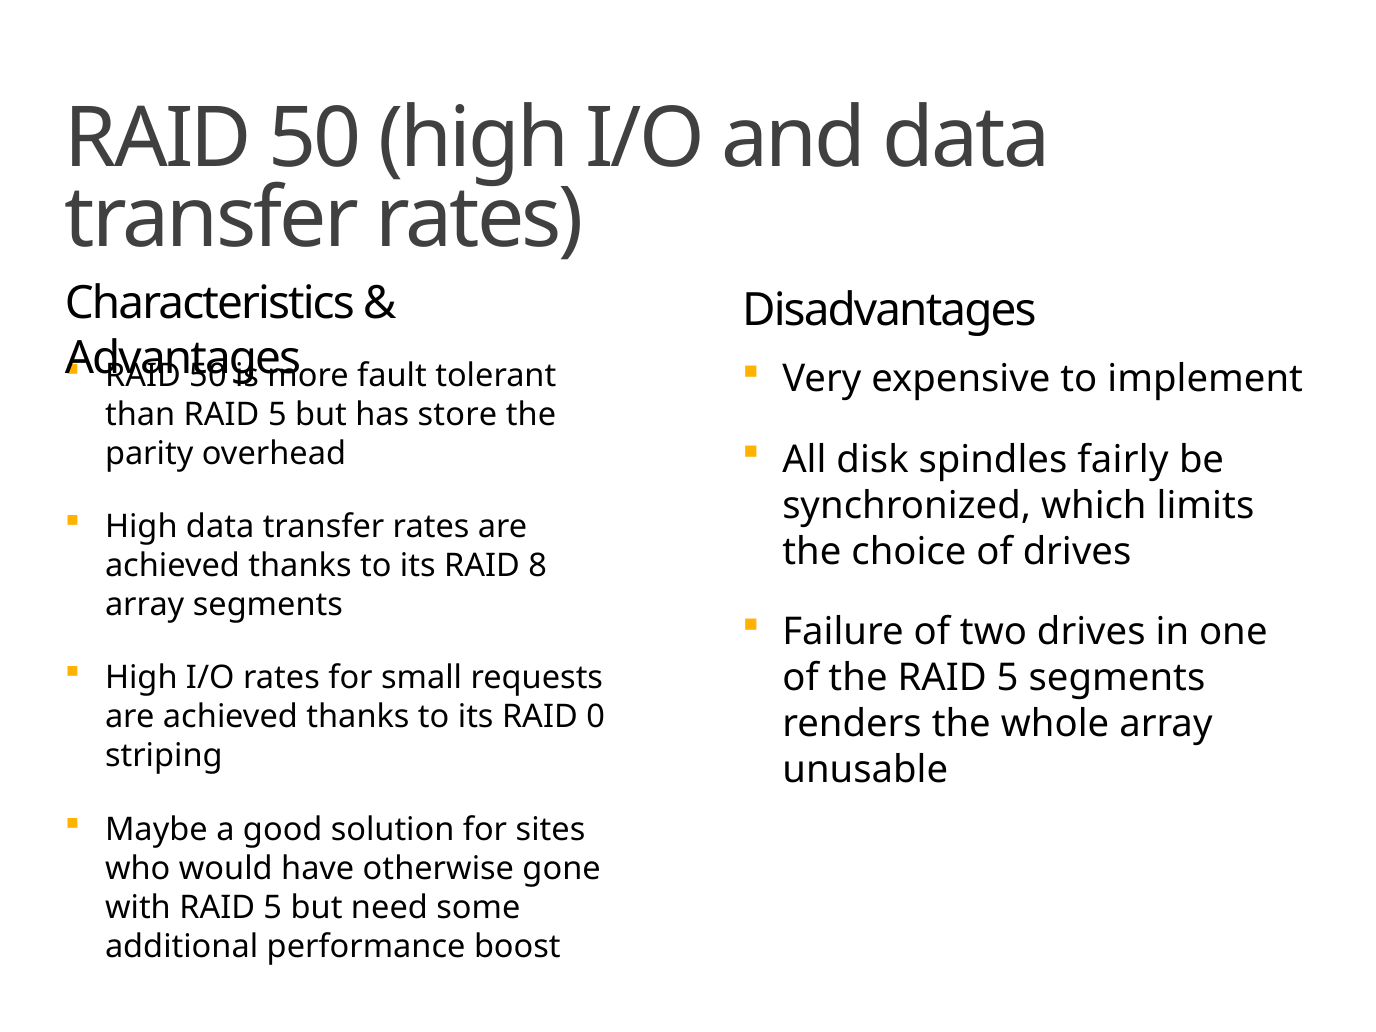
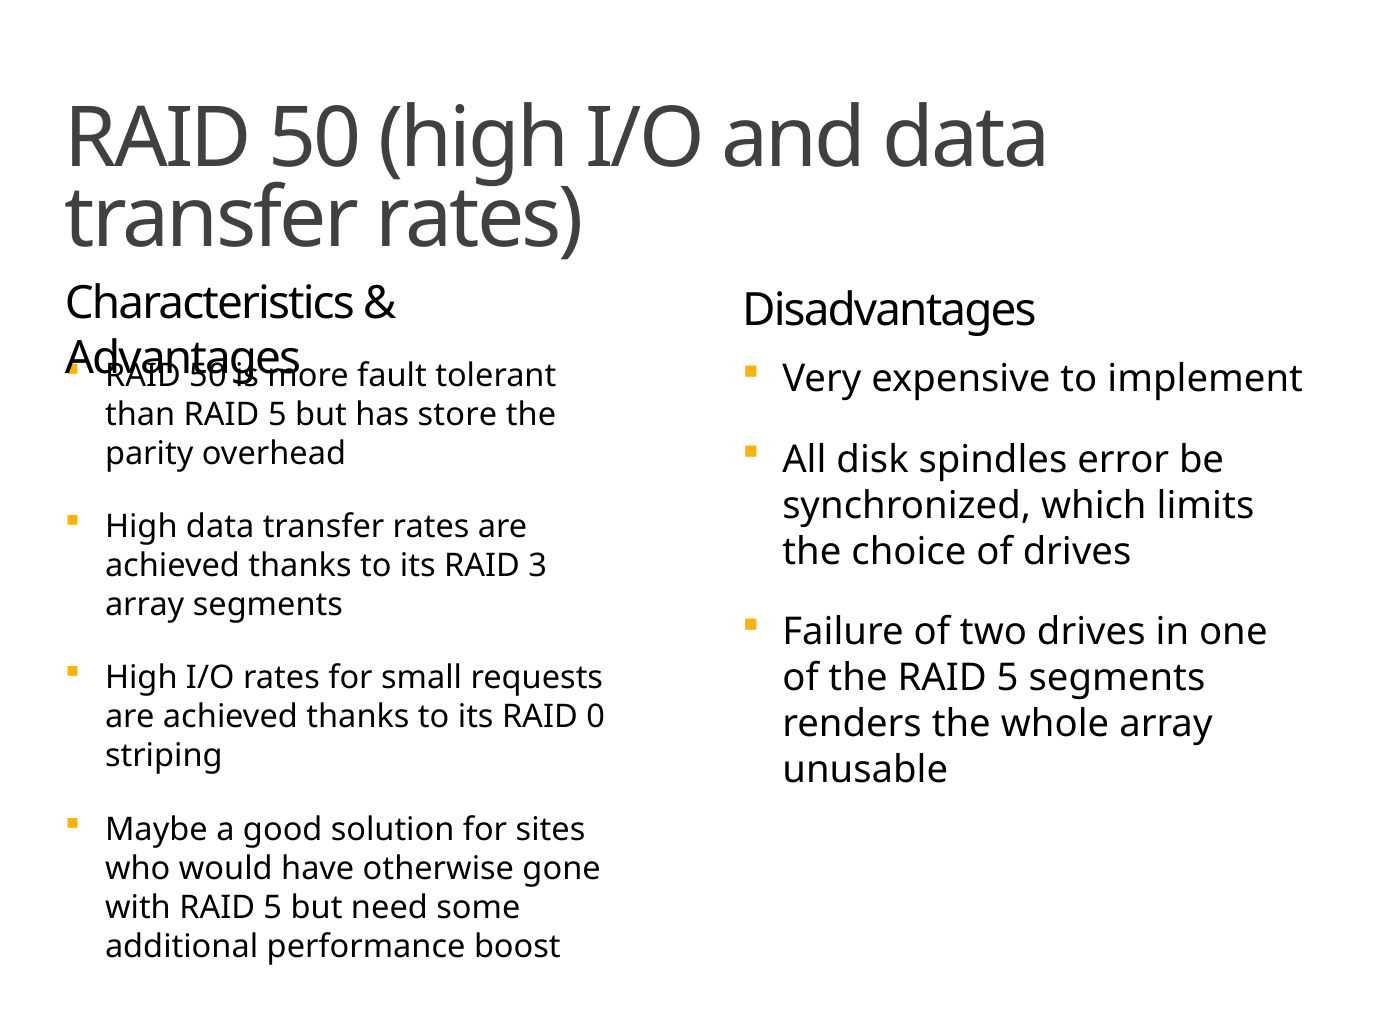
fairly: fairly -> error
8: 8 -> 3
